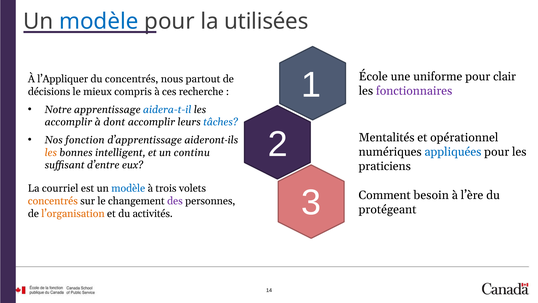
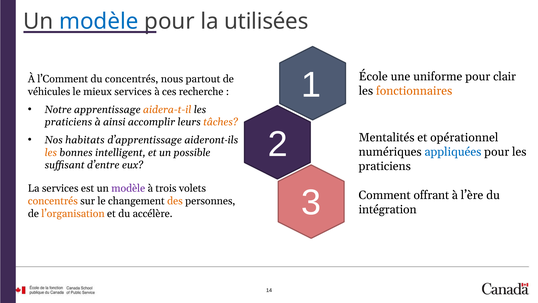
l’Appliquer: l’Appliquer -> l’Comment
fonctionnaires colour: purple -> orange
décisions: décisions -> véhicules
mieux compris: compris -> services
aidera-t-il colour: blue -> orange
accomplir at (68, 122): accomplir -> praticiens
dont: dont -> ainsi
tâches colour: blue -> orange
fonction: fonction -> habitats
continu: continu -> possible
La courriel: courriel -> services
modèle at (128, 188) colour: blue -> purple
besoin: besoin -> offrant
des colour: purple -> orange
protégeant: protégeant -> intégration
activités: activités -> accélère
